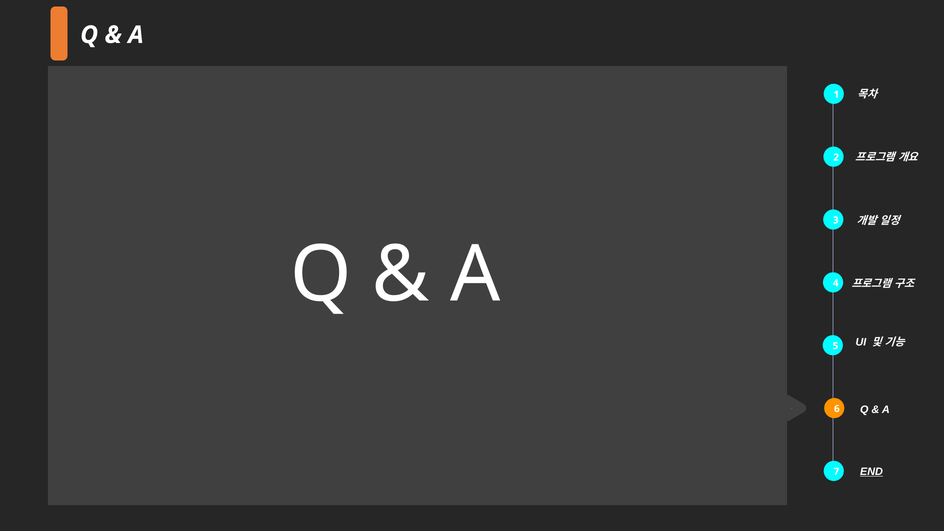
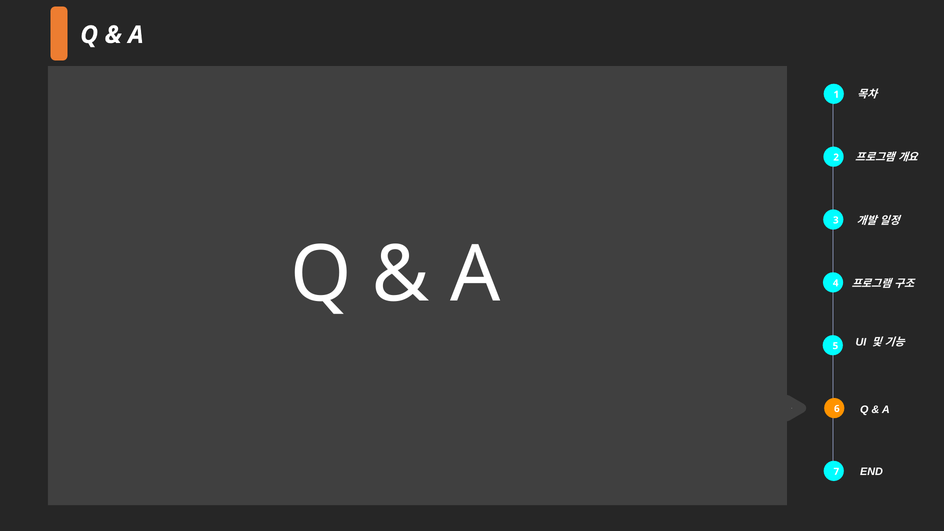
END underline: present -> none
